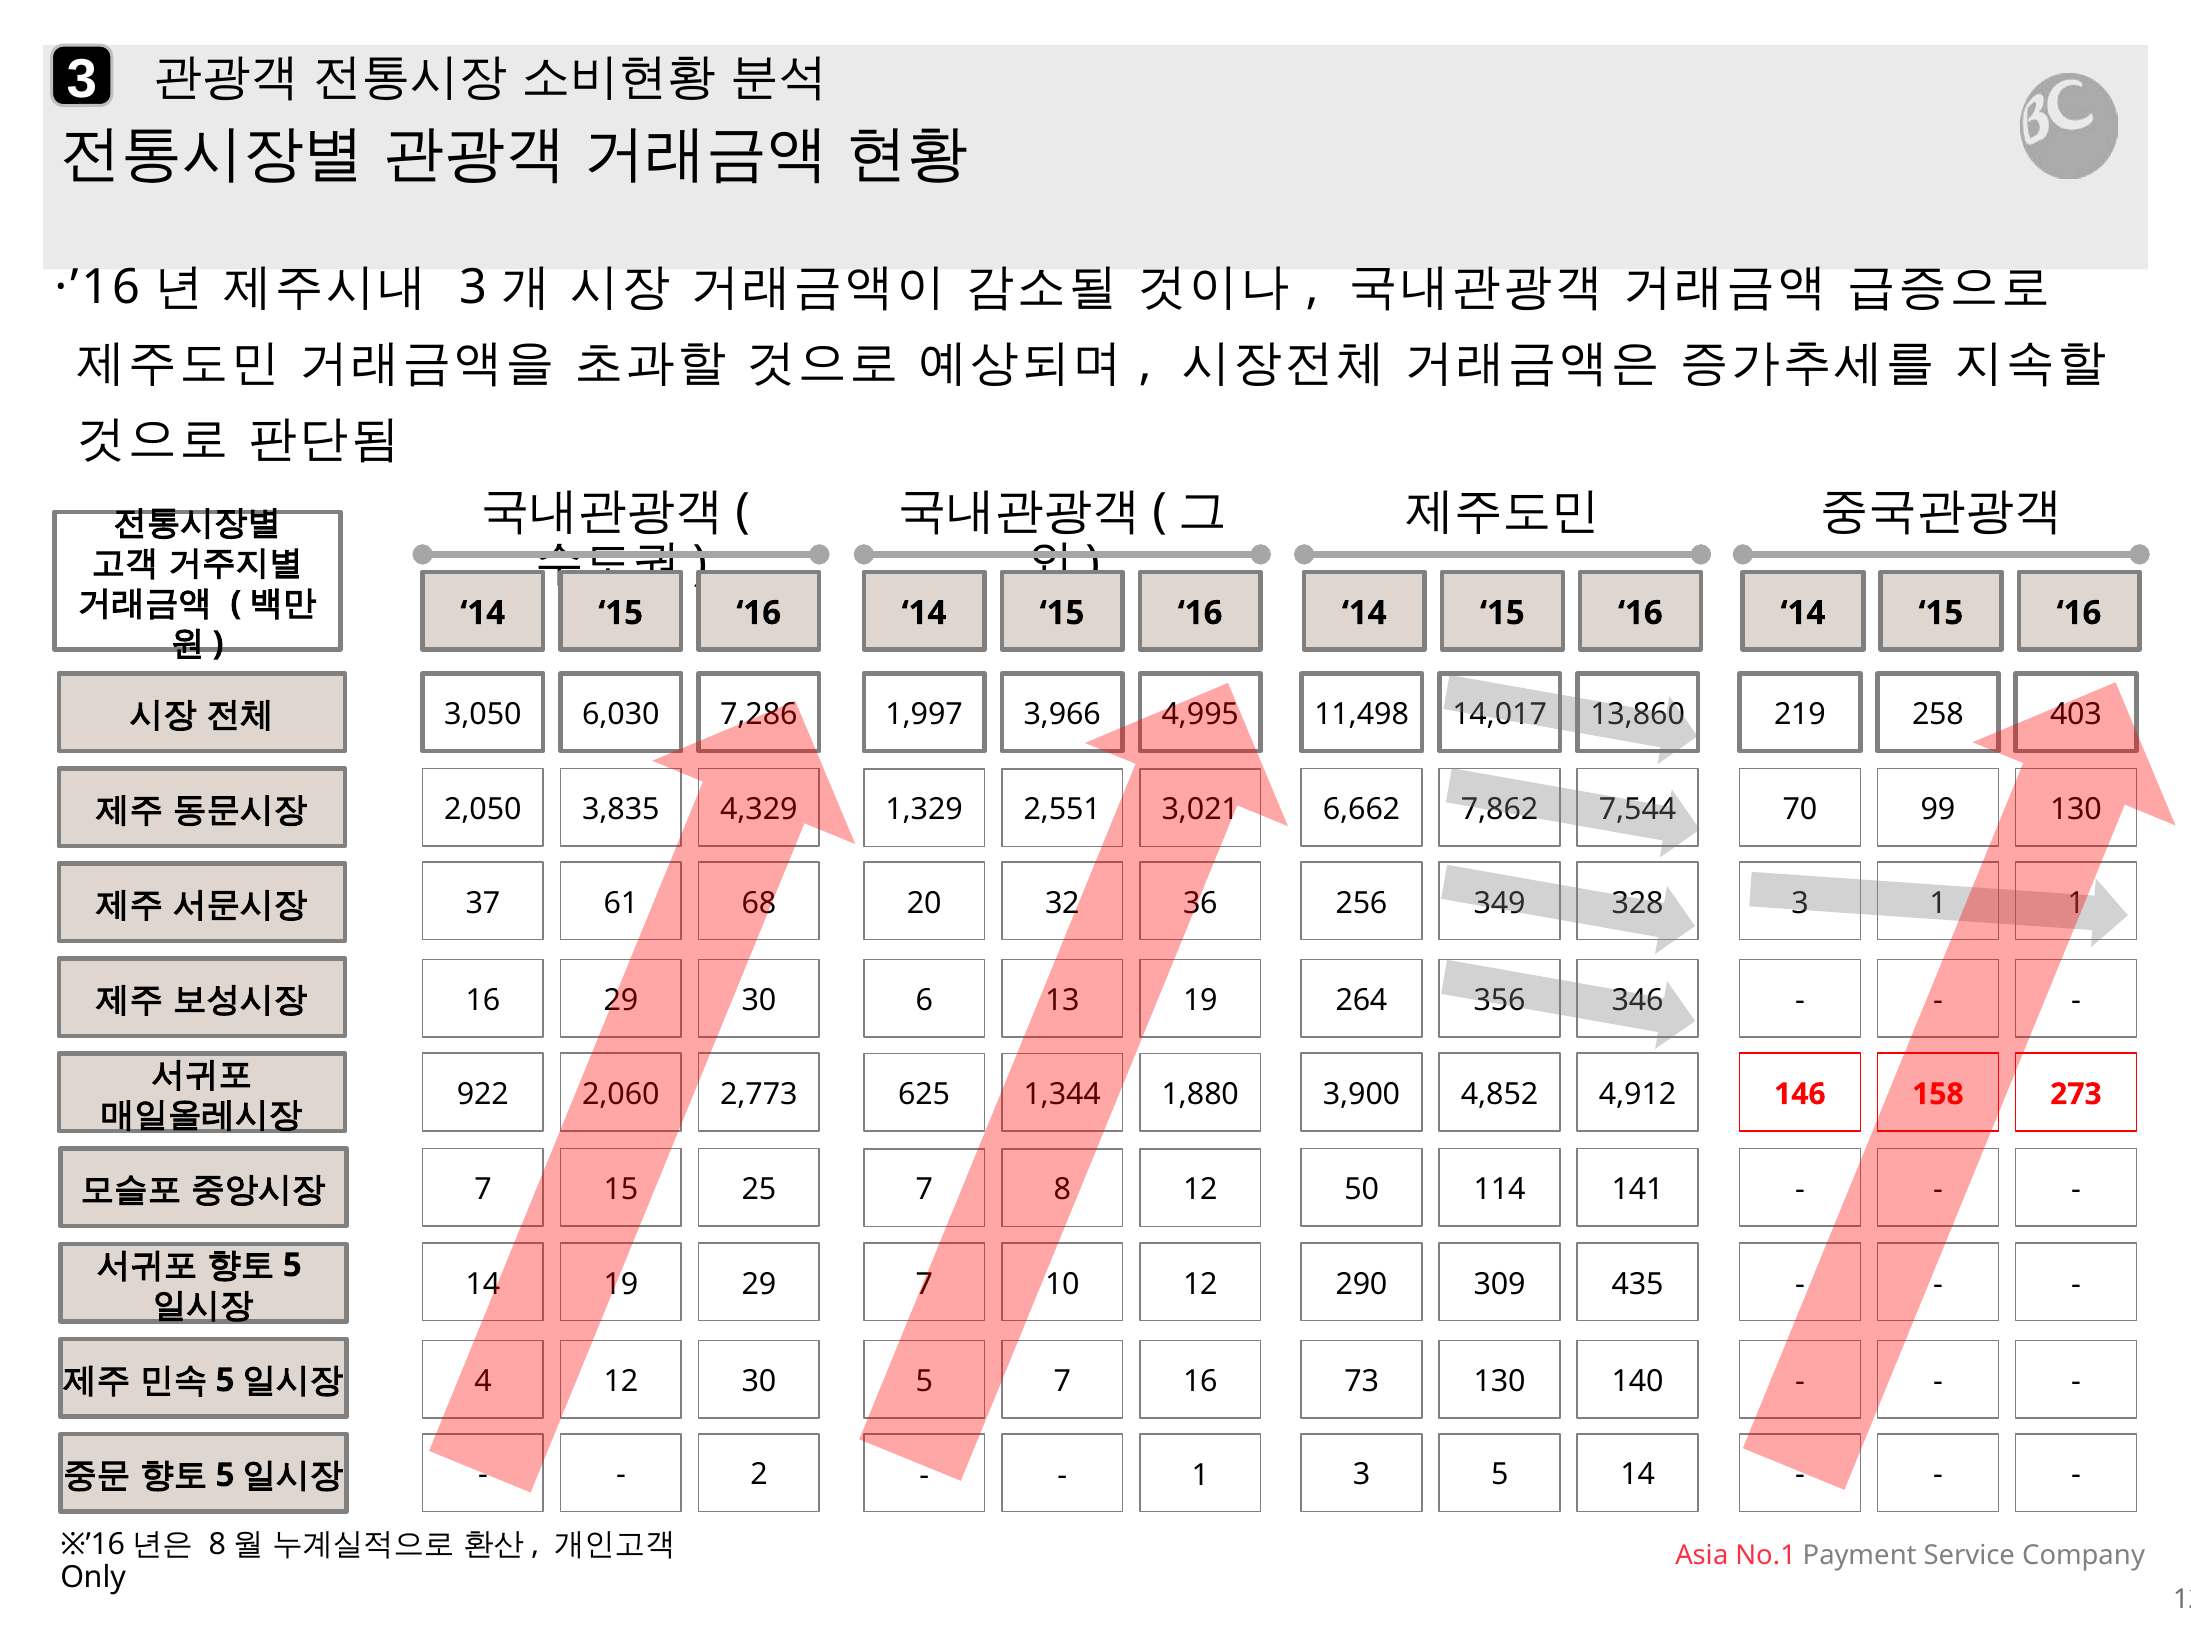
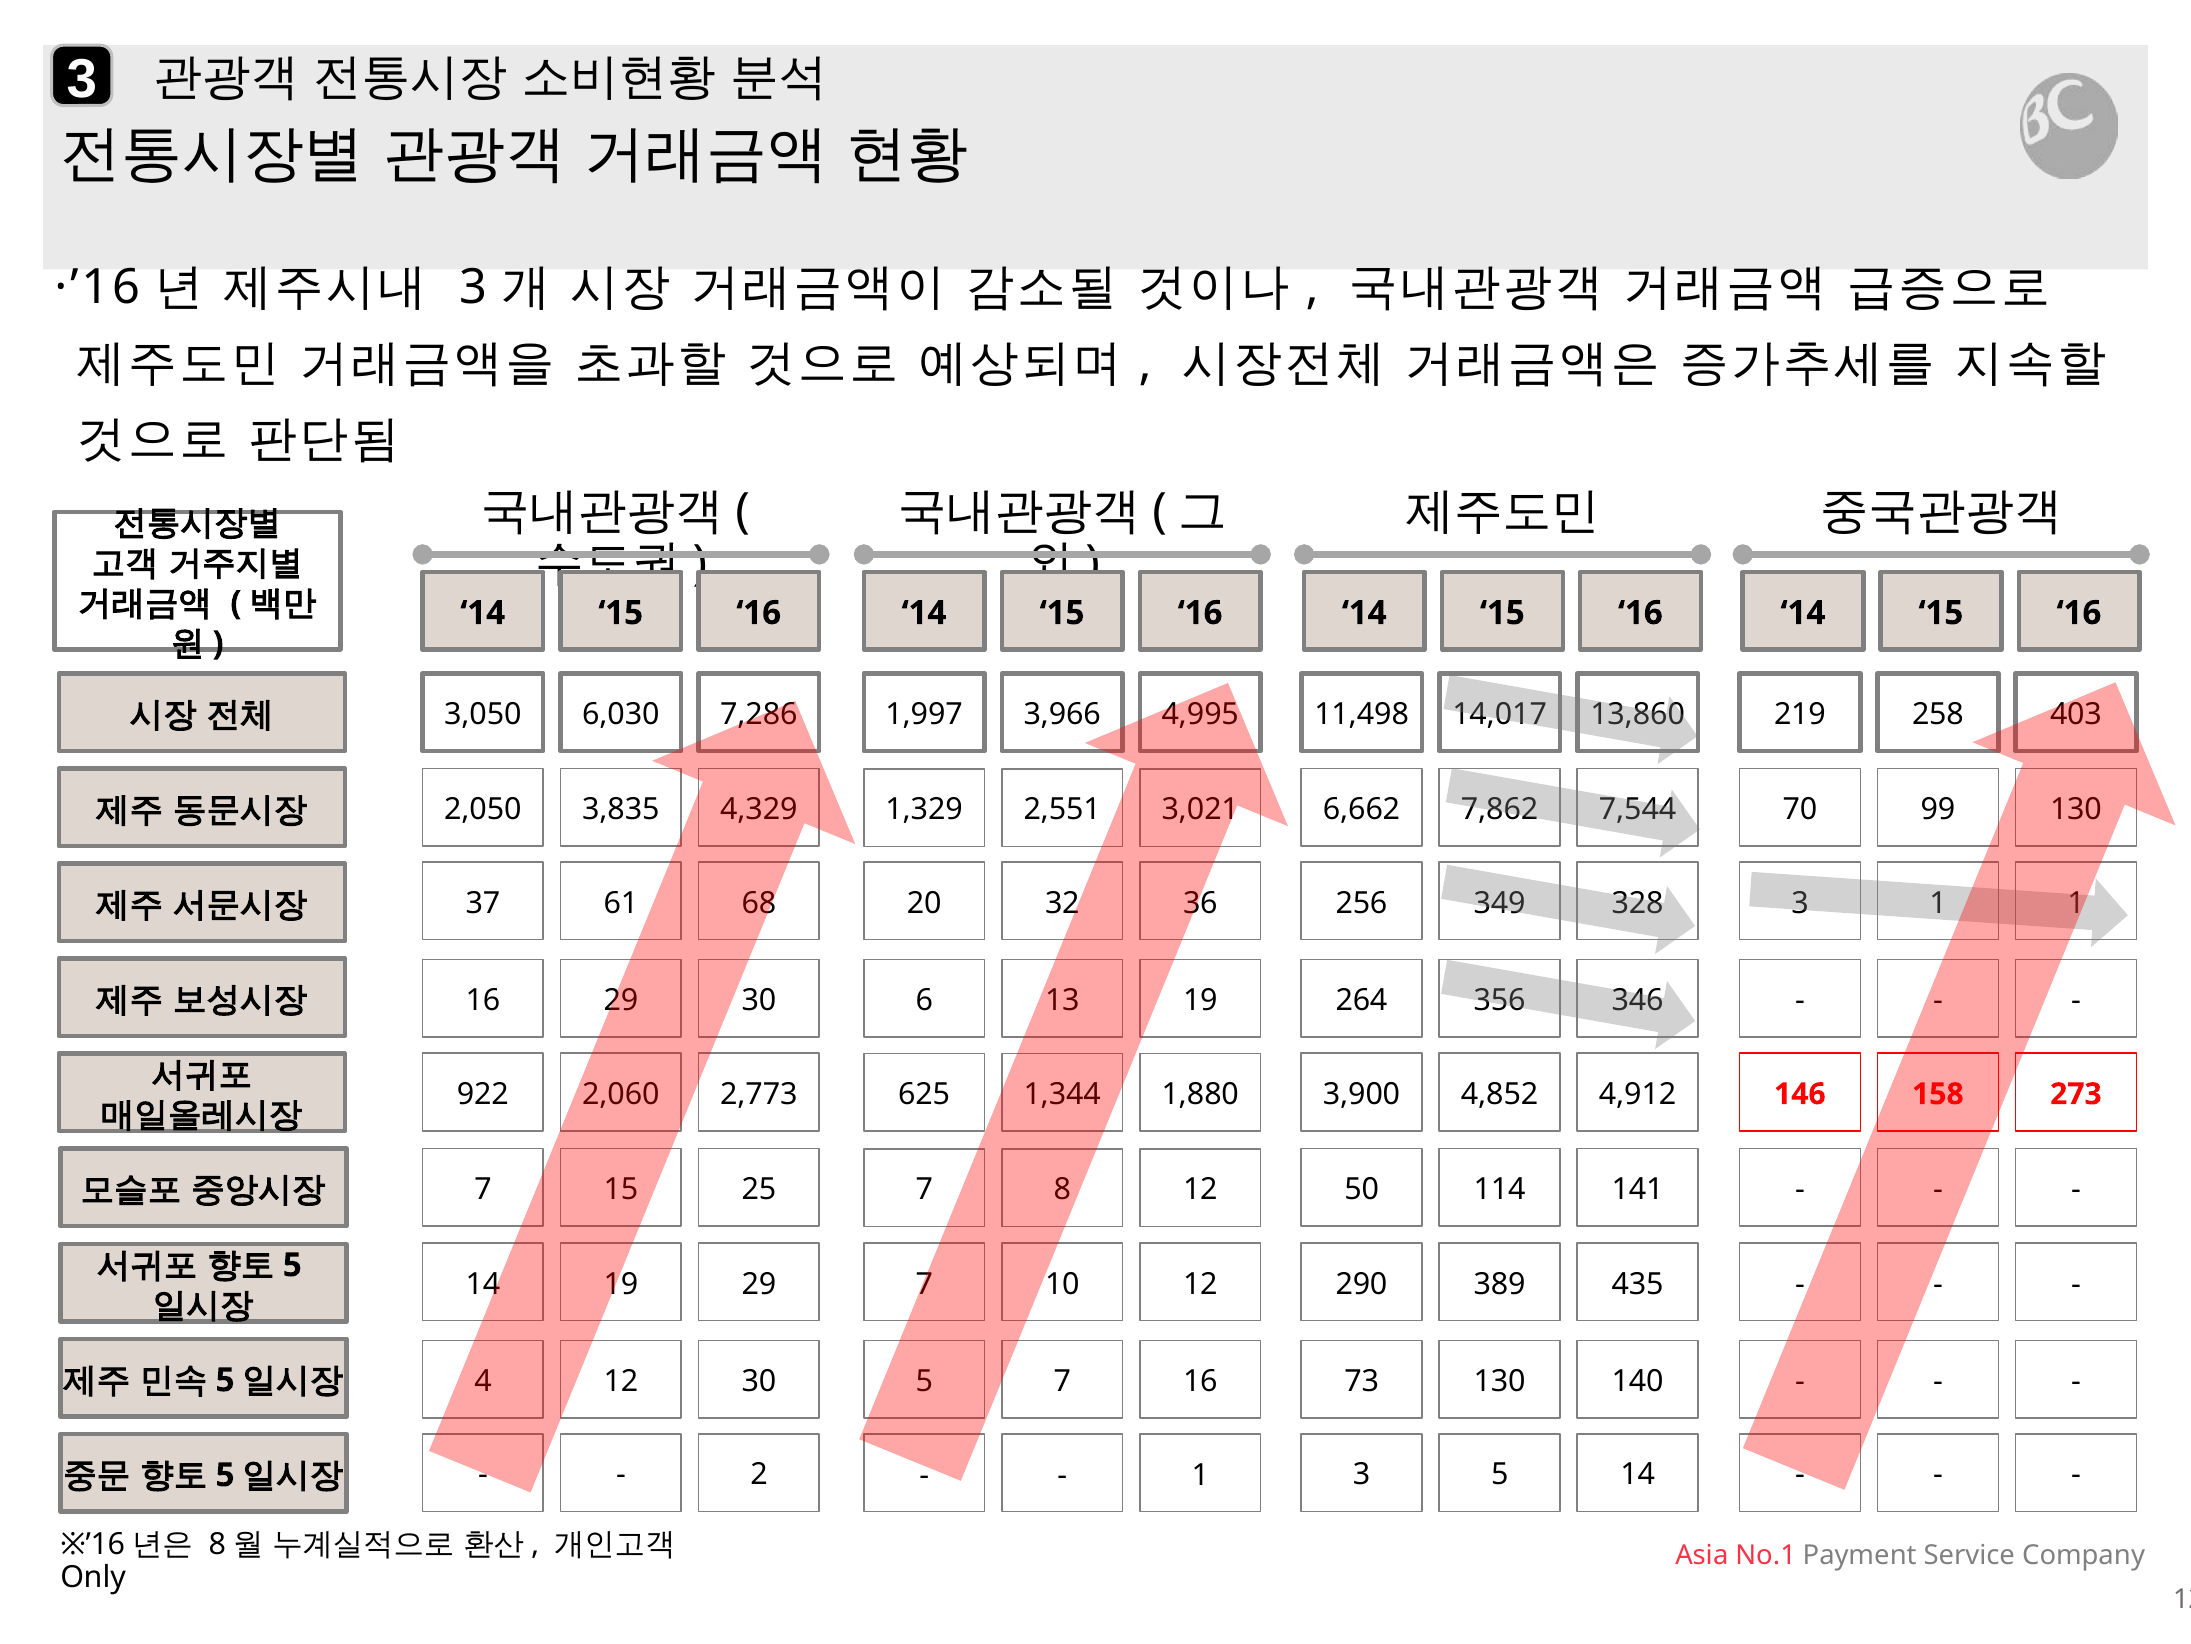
309: 309 -> 389
